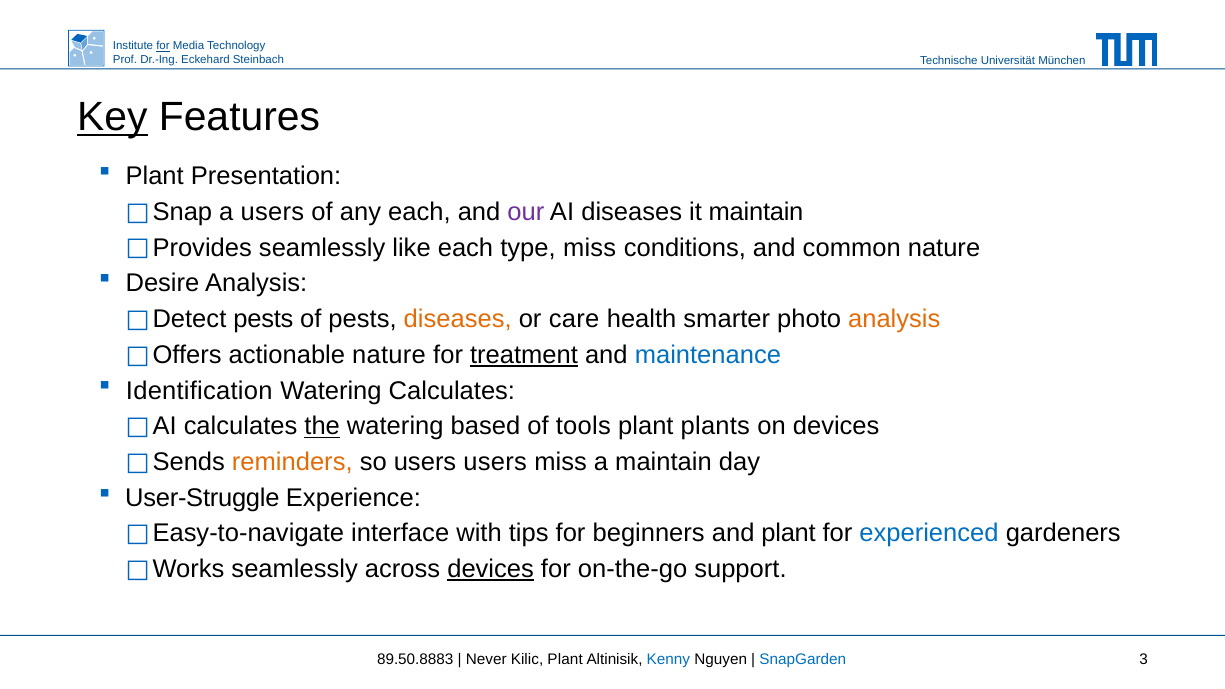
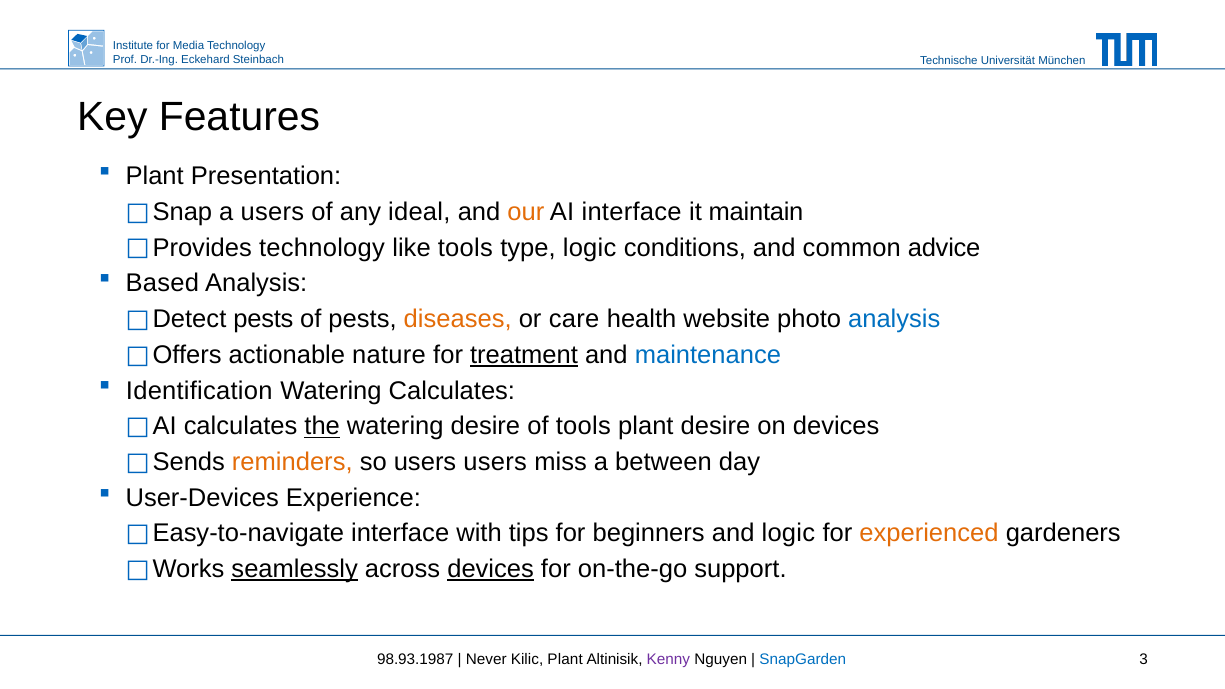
for at (163, 46) underline: present -> none
Key underline: present -> none
any each: each -> ideal
our colour: purple -> orange
AI diseases: diseases -> interface
seamlessly at (322, 248): seamlessly -> technology
like each: each -> tools
type miss: miss -> logic
common nature: nature -> advice
Desire: Desire -> Based
smarter: smarter -> website
analysis at (894, 319) colour: orange -> blue
watering based: based -> desire
plant plants: plants -> desire
a maintain: maintain -> between
User-Struggle: User-Struggle -> User-Devices
and plant: plant -> logic
experienced colour: blue -> orange
seamlessly at (295, 569) underline: none -> present
89.50.8883: 89.50.8883 -> 98.93.1987
Kenny colour: blue -> purple
